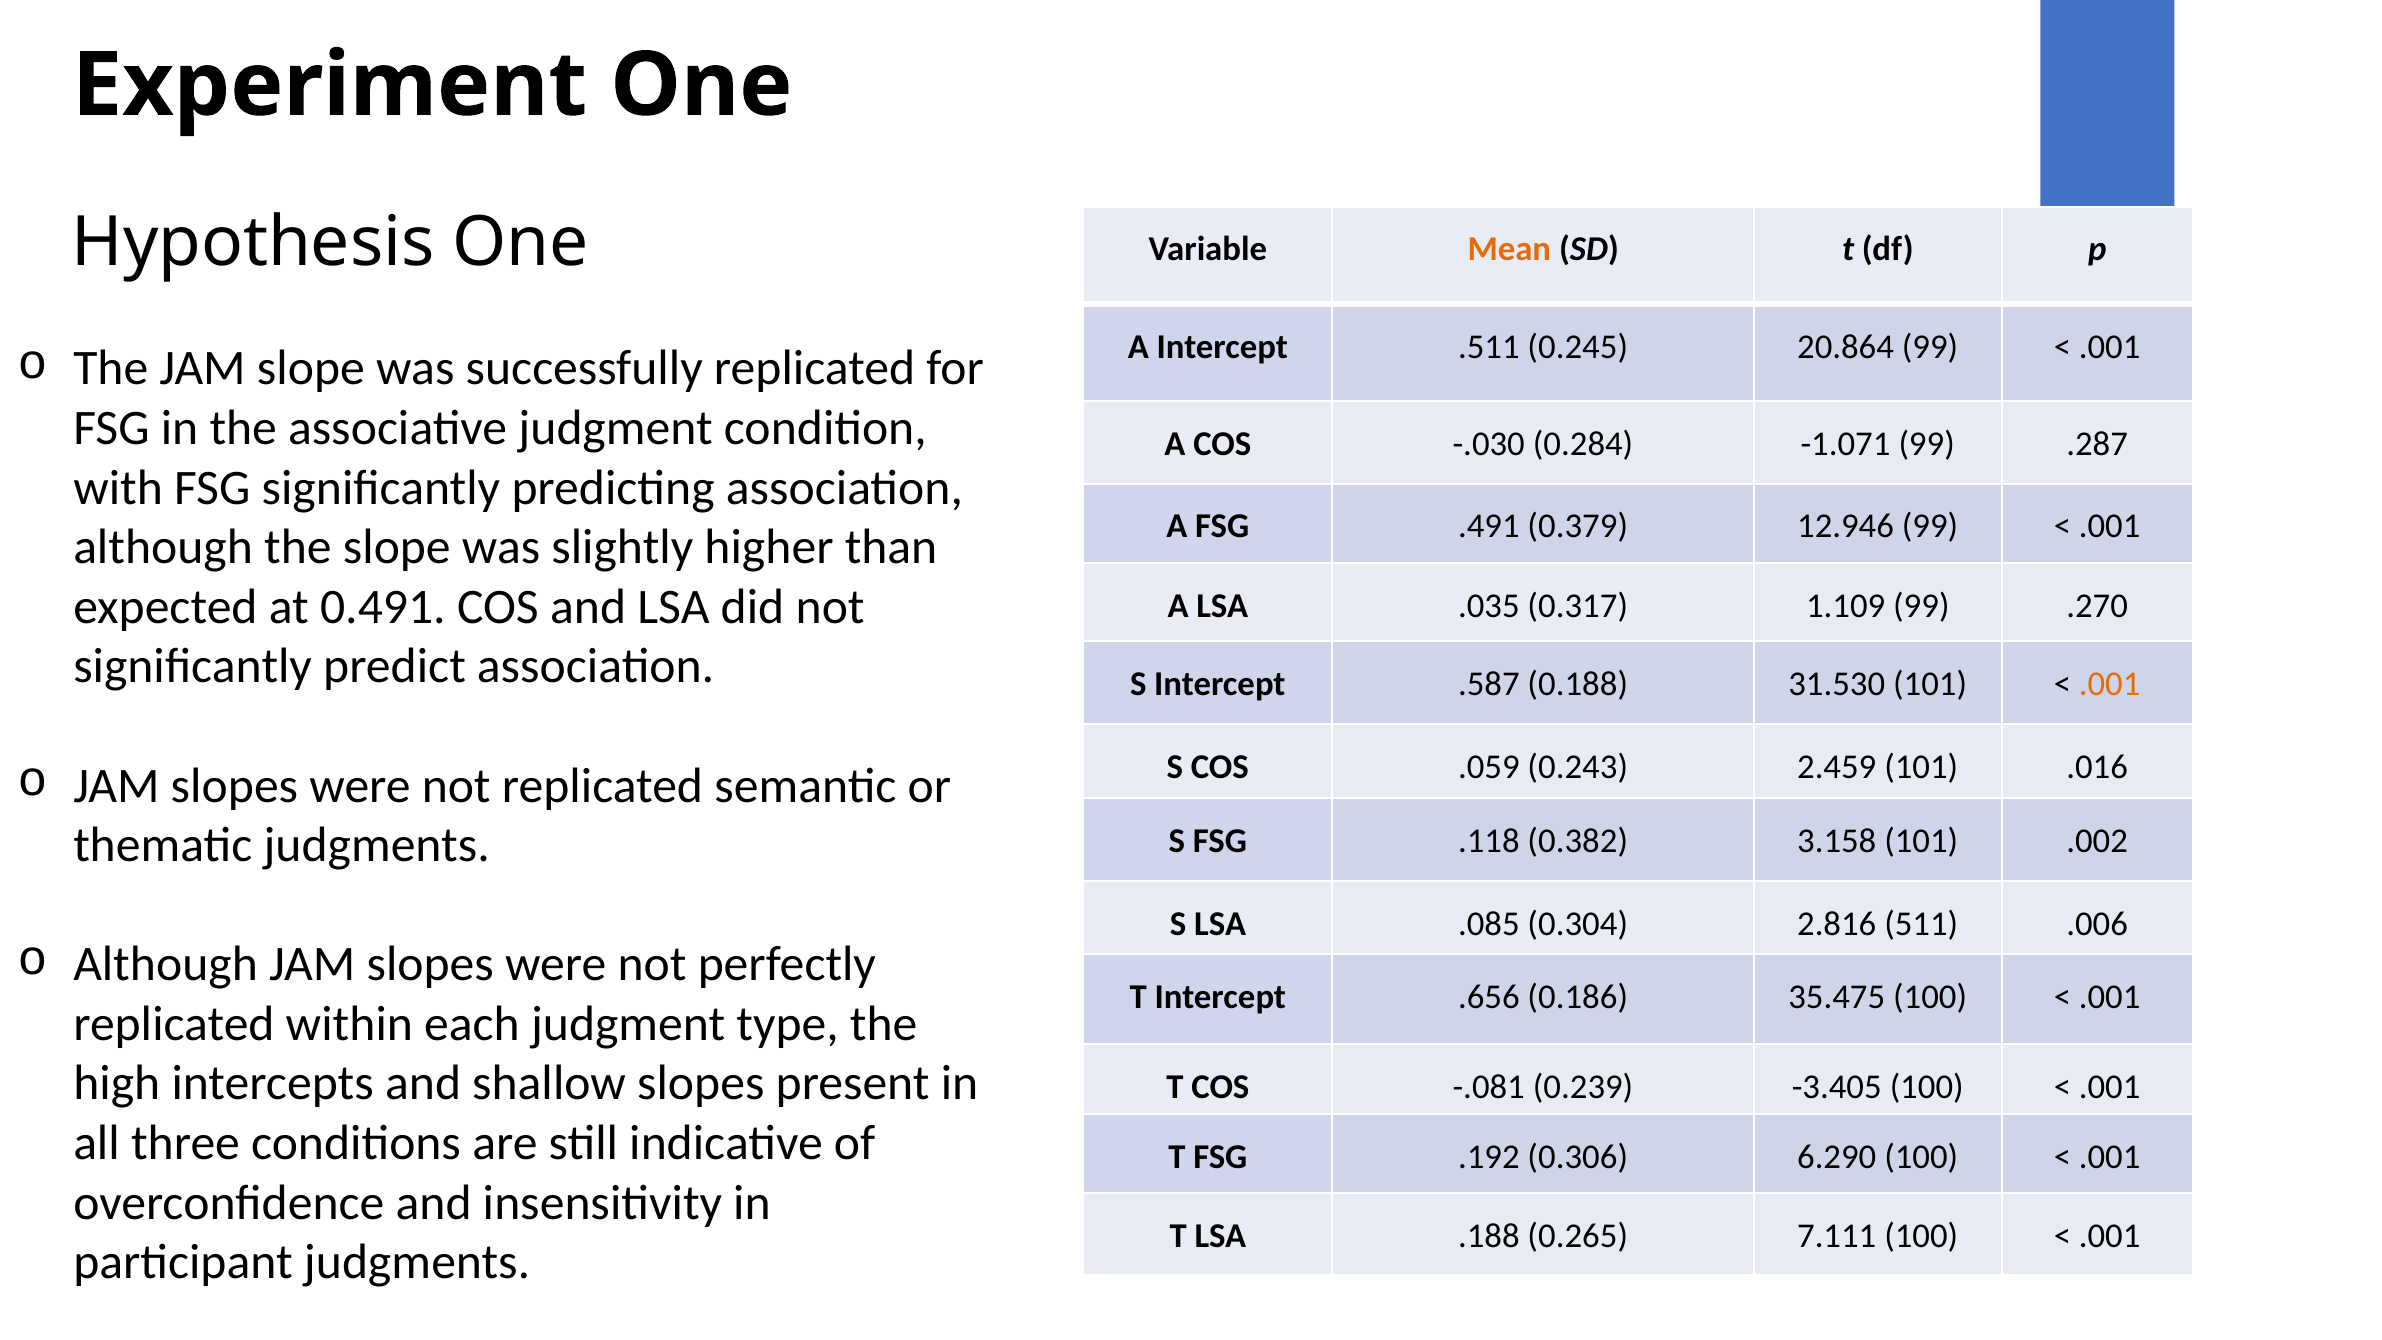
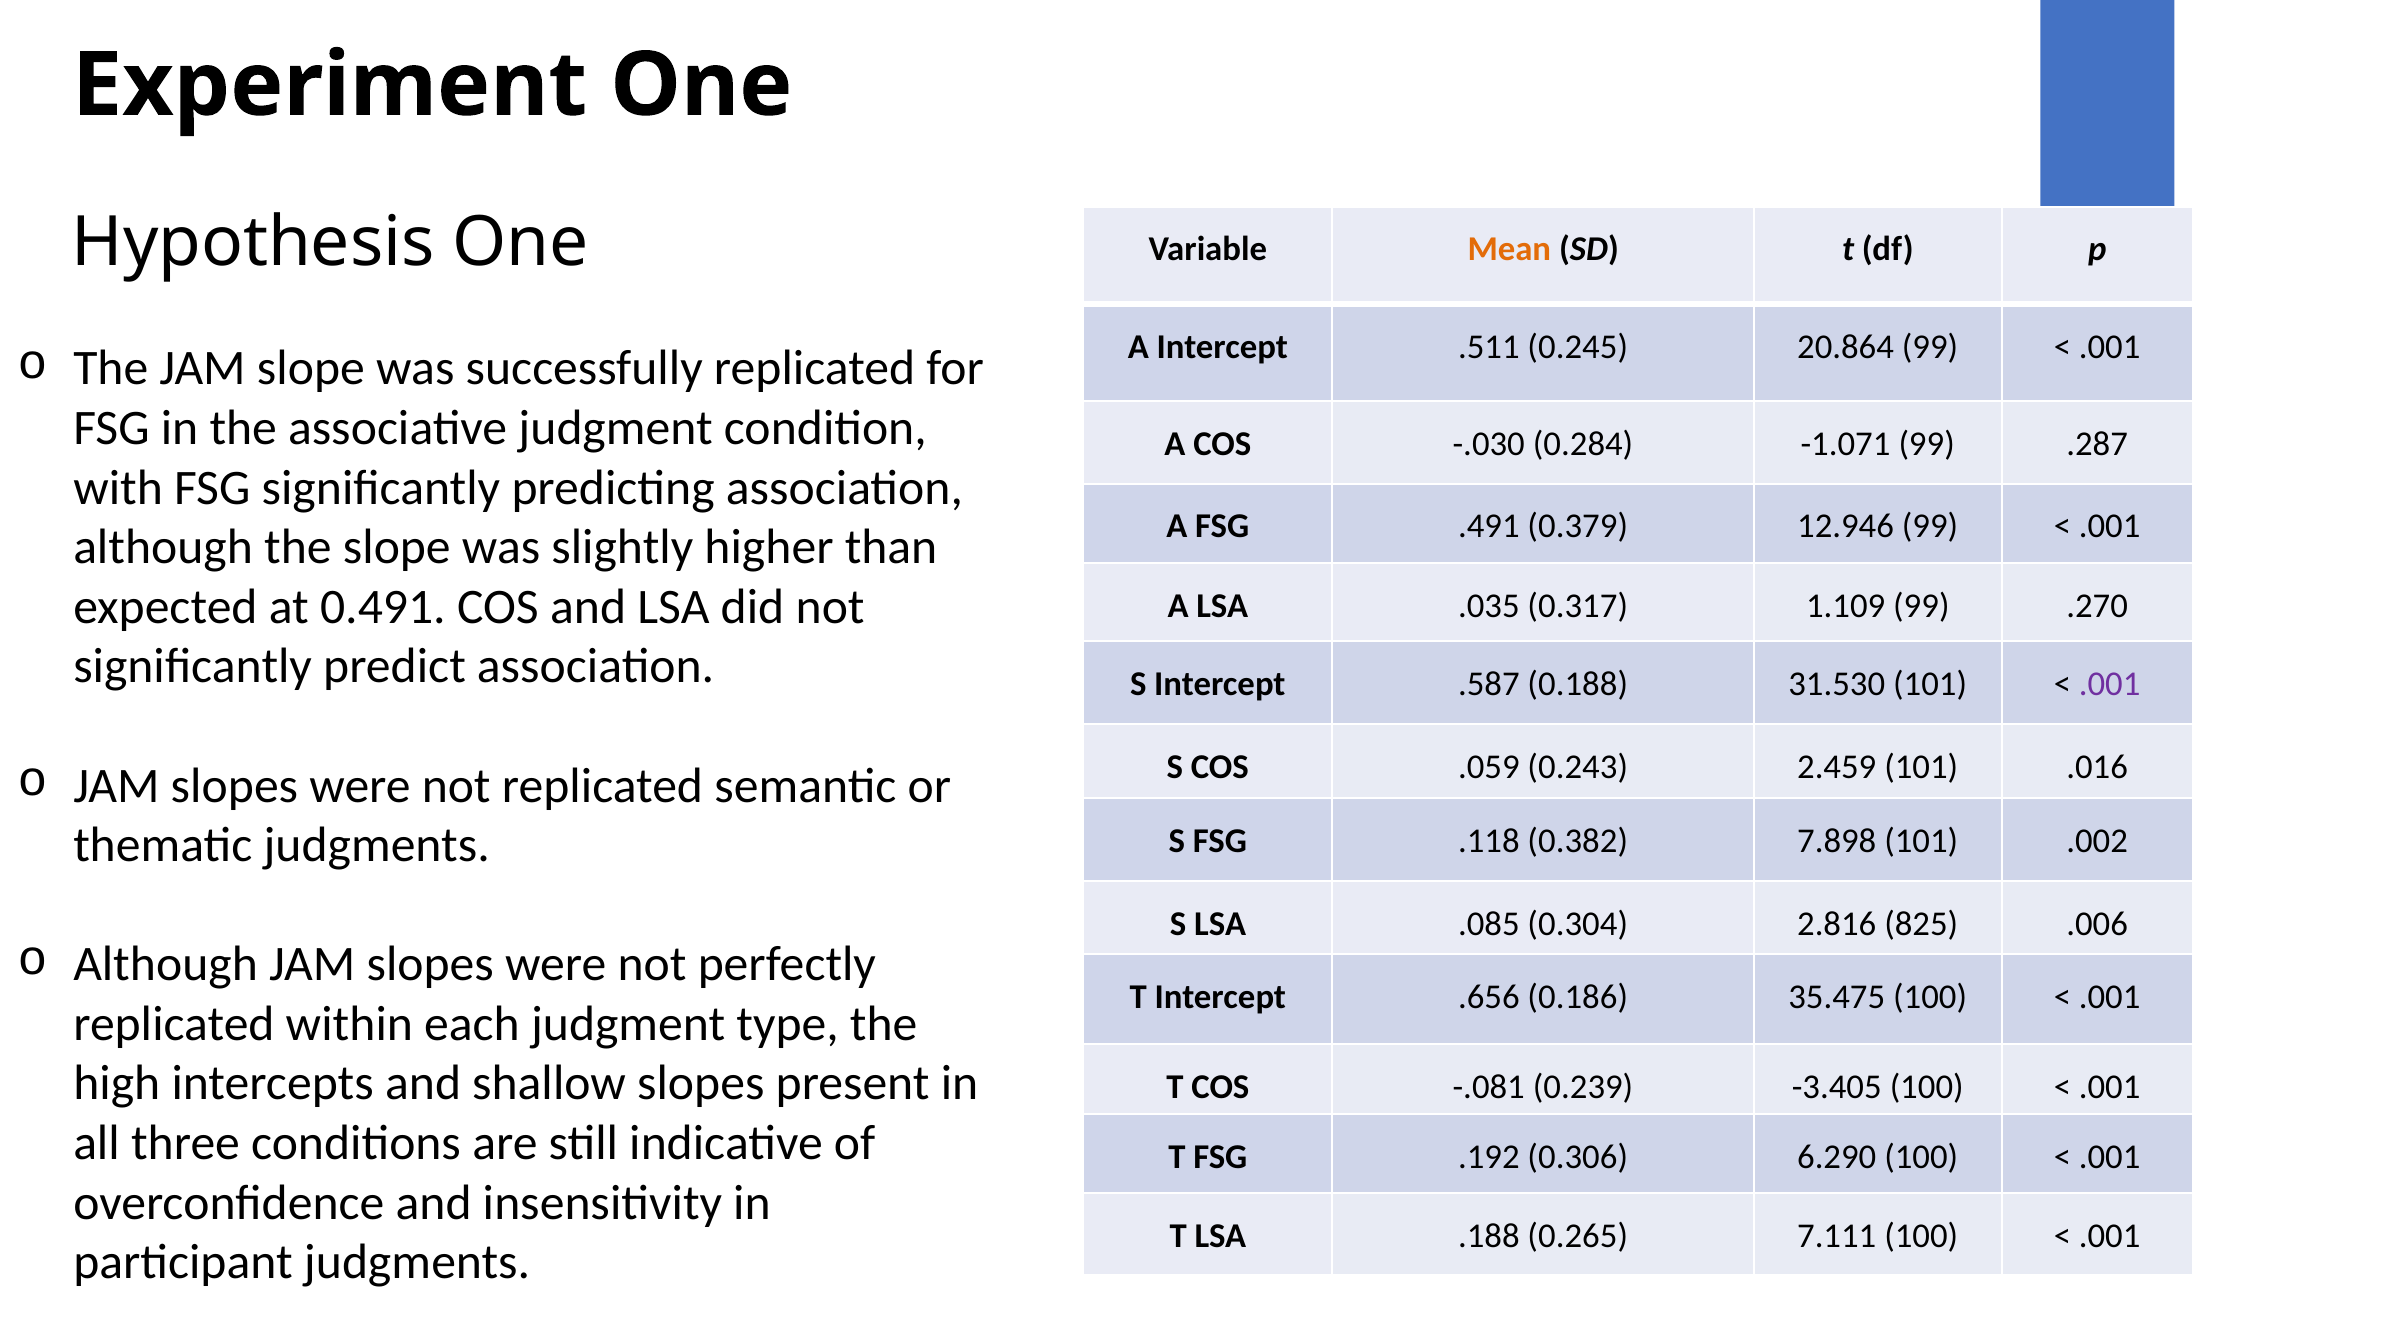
.001 at (2110, 684) colour: orange -> purple
3.158: 3.158 -> 7.898
511: 511 -> 825
